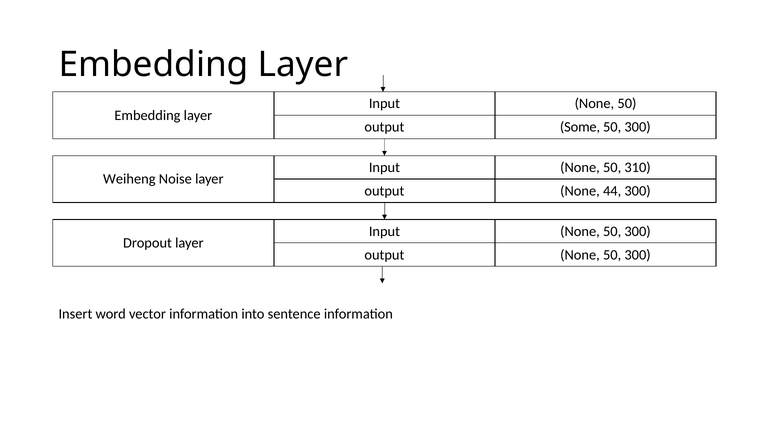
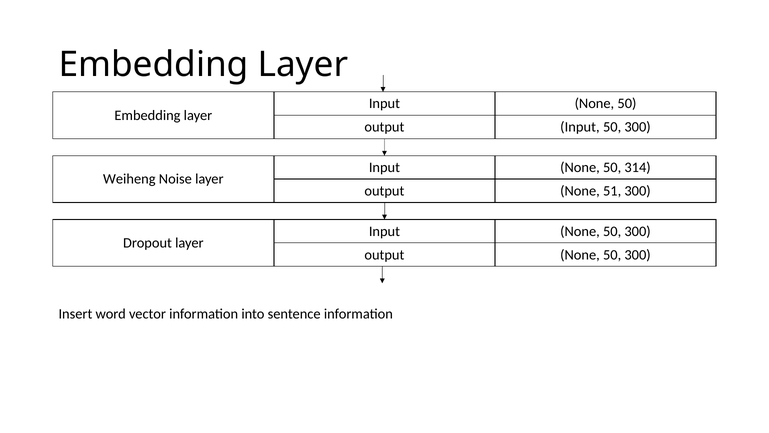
output Some: Some -> Input
310: 310 -> 314
44: 44 -> 51
